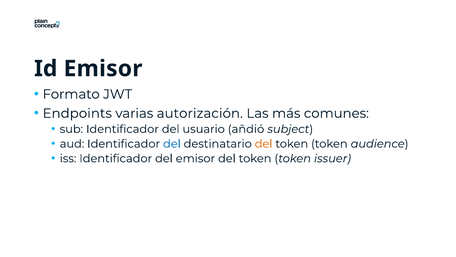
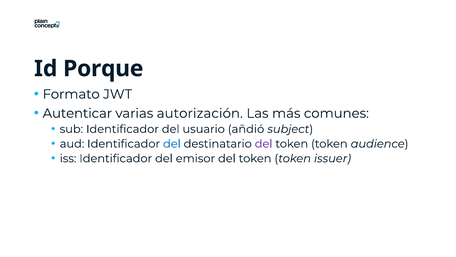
Id Emisor: Emisor -> Porque
Endpoints: Endpoints -> Autenticar
del at (264, 144) colour: orange -> purple
